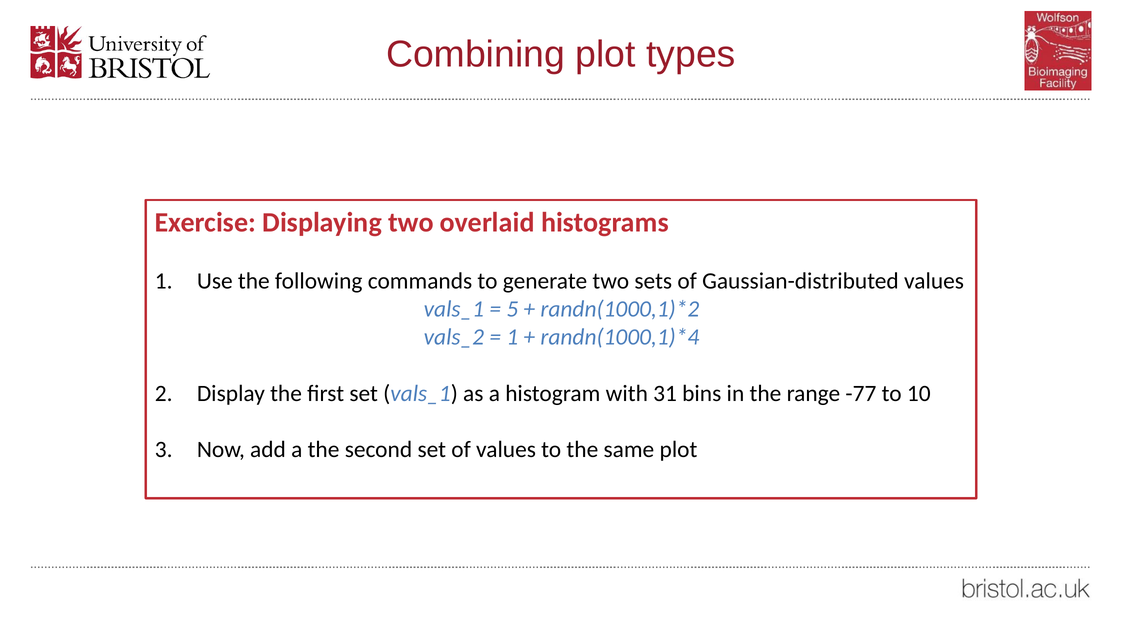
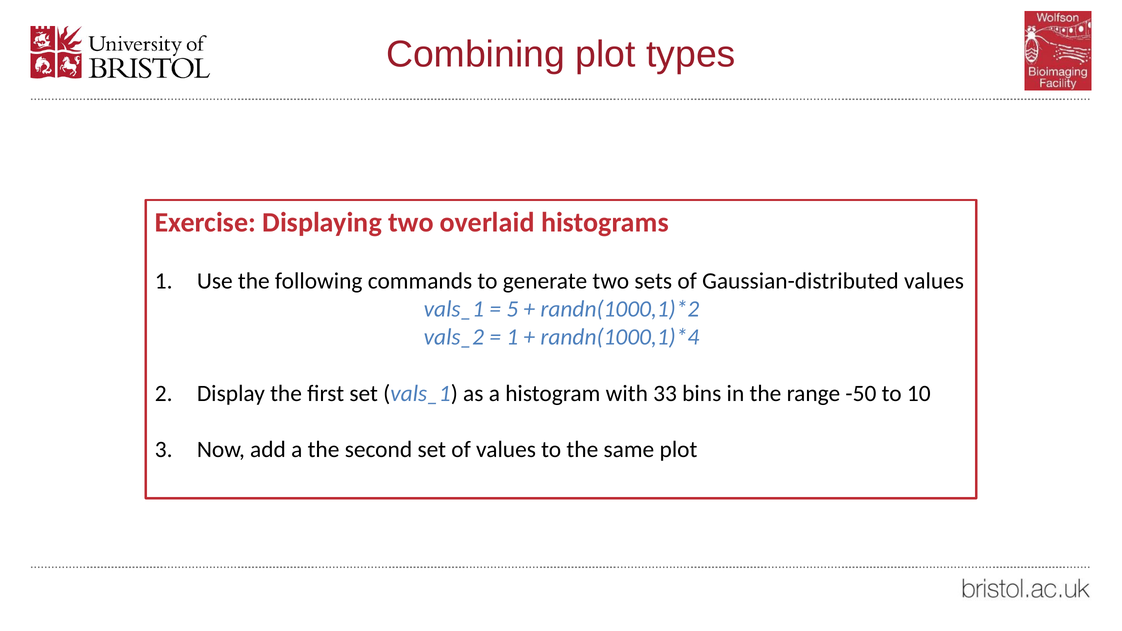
31: 31 -> 33
-77: -77 -> -50
